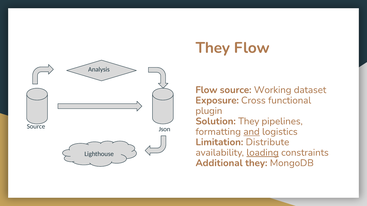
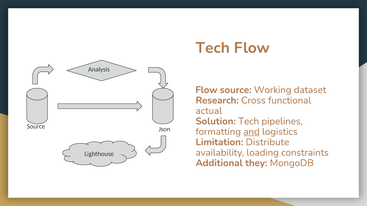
They at (213, 48): They -> Tech
Exposure: Exposure -> Research
plugin: plugin -> actual
Solution They: They -> Tech
loading underline: present -> none
